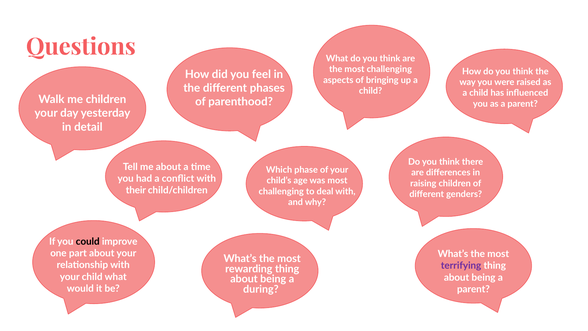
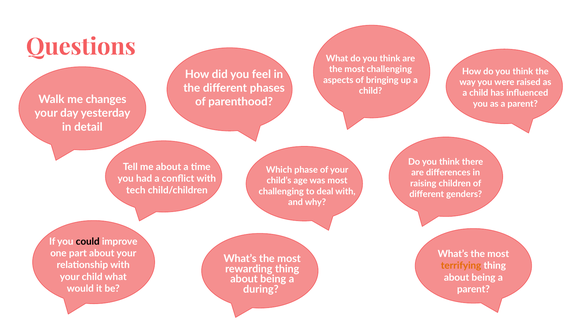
me children: children -> changes
their: their -> tech
terrifying colour: purple -> orange
